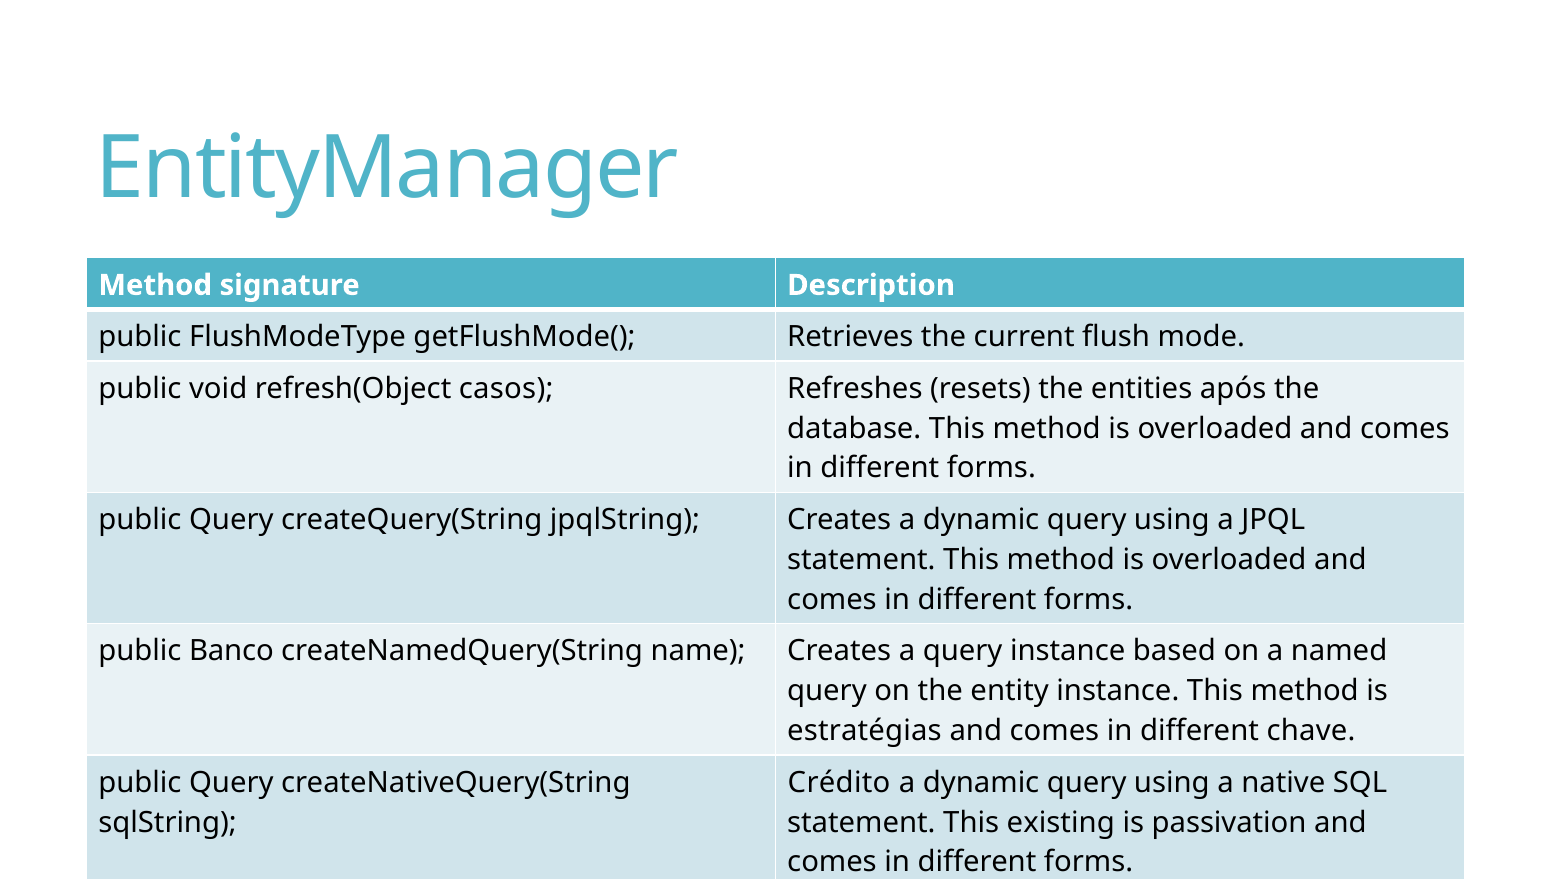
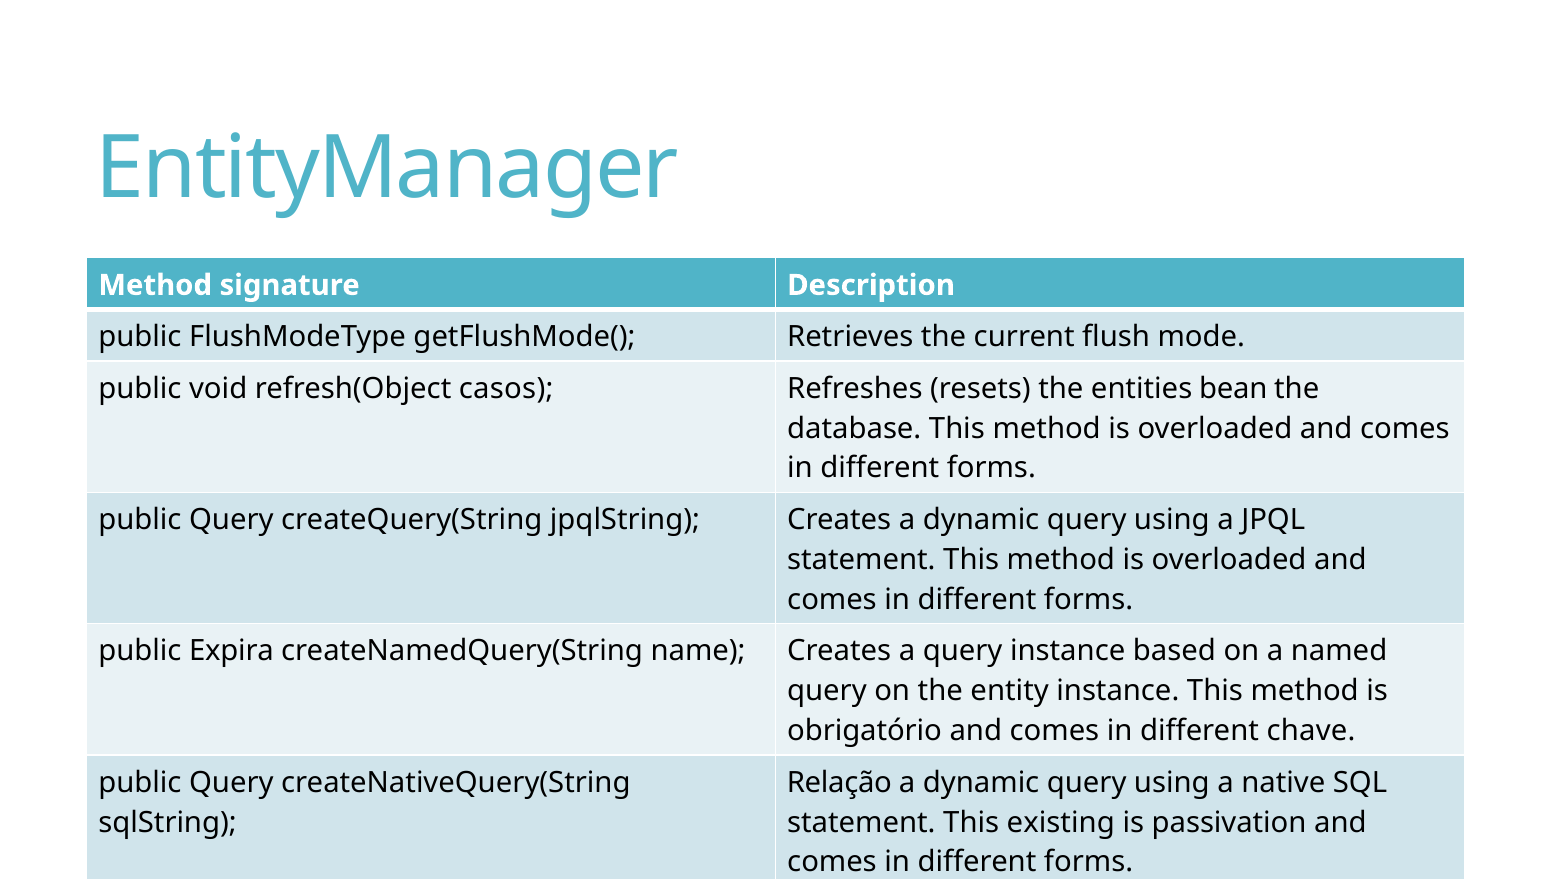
após: após -> bean
Banco: Banco -> Expira
estratégias: estratégias -> obrigatório
Crédito: Crédito -> Relação
